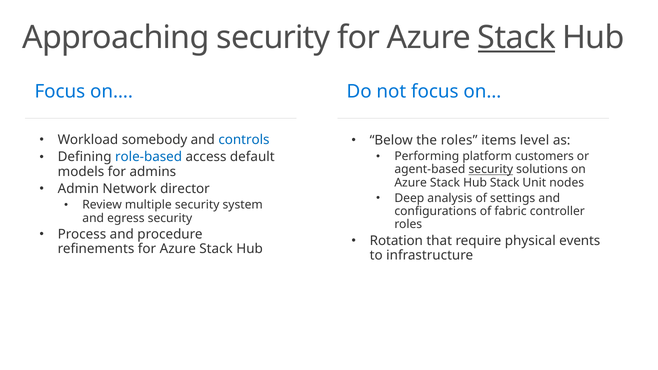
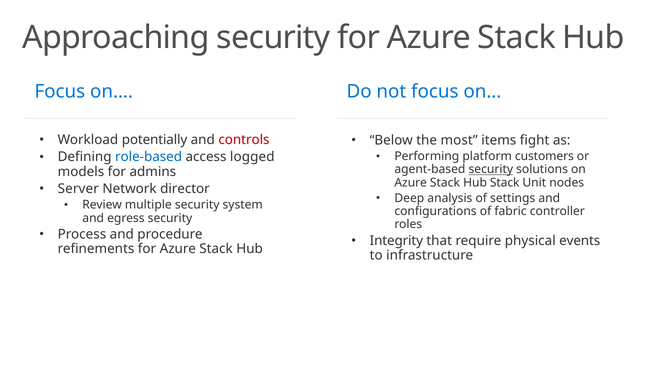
Stack at (517, 38) underline: present -> none
somebody: somebody -> potentially
controls colour: blue -> red
the roles: roles -> most
level: level -> fight
default: default -> logged
Admin: Admin -> Server
Rotation: Rotation -> Integrity
